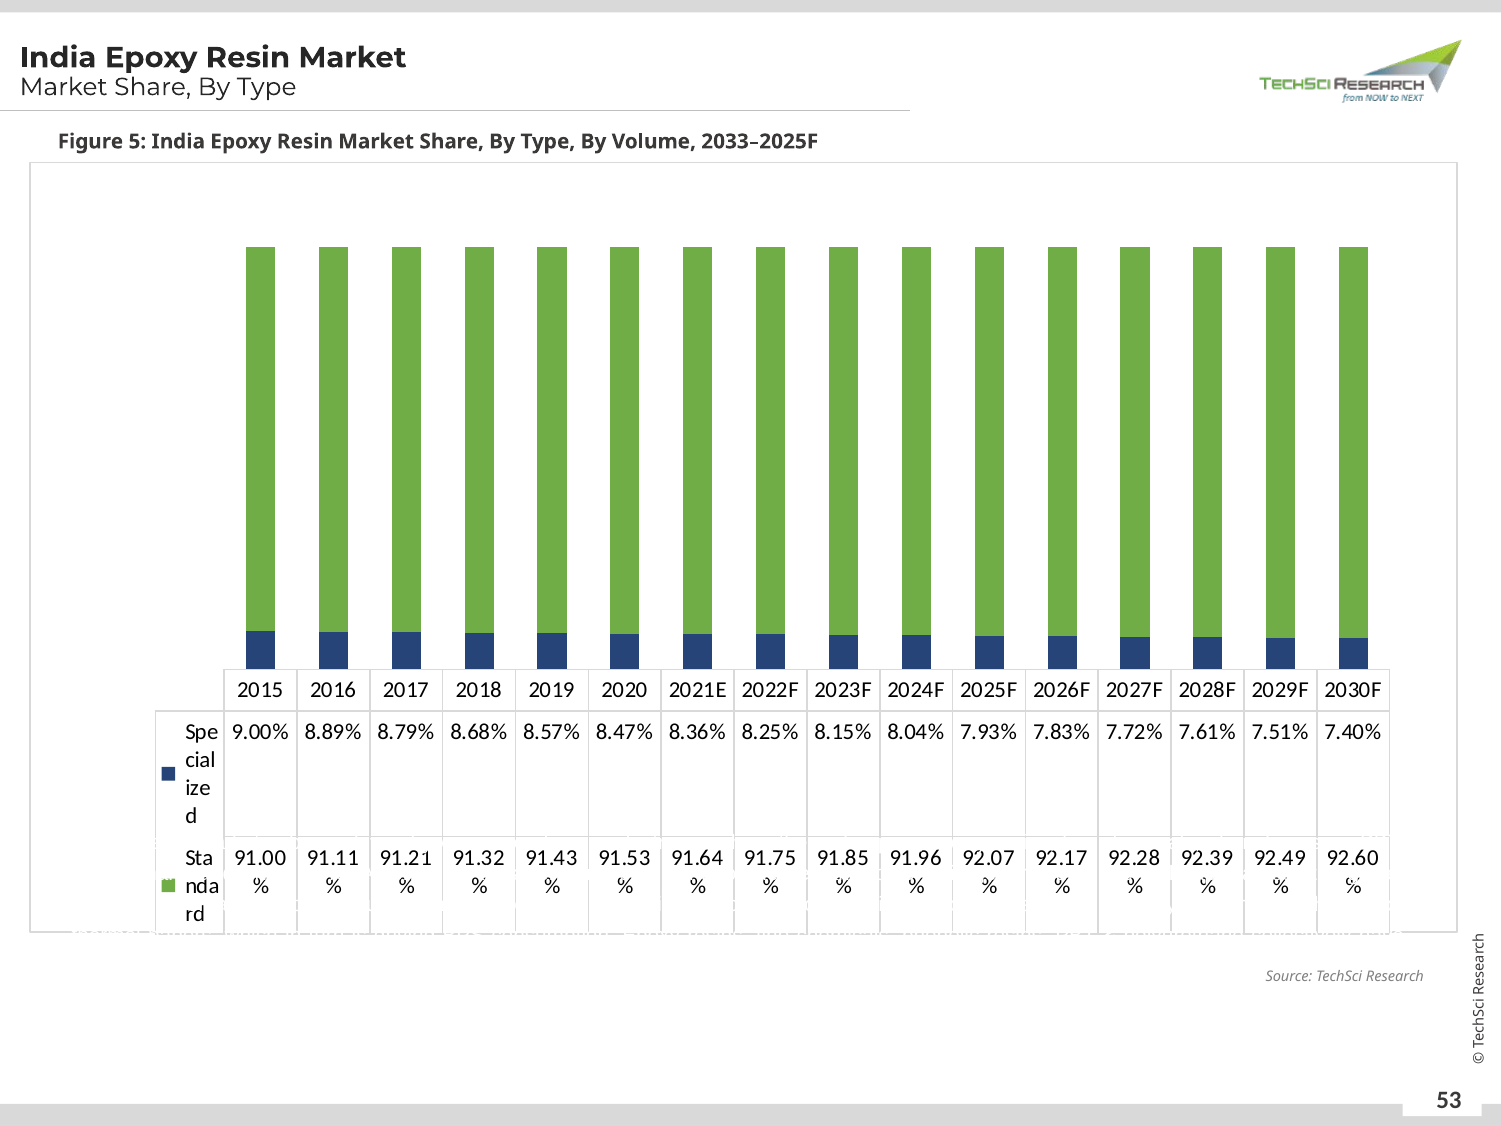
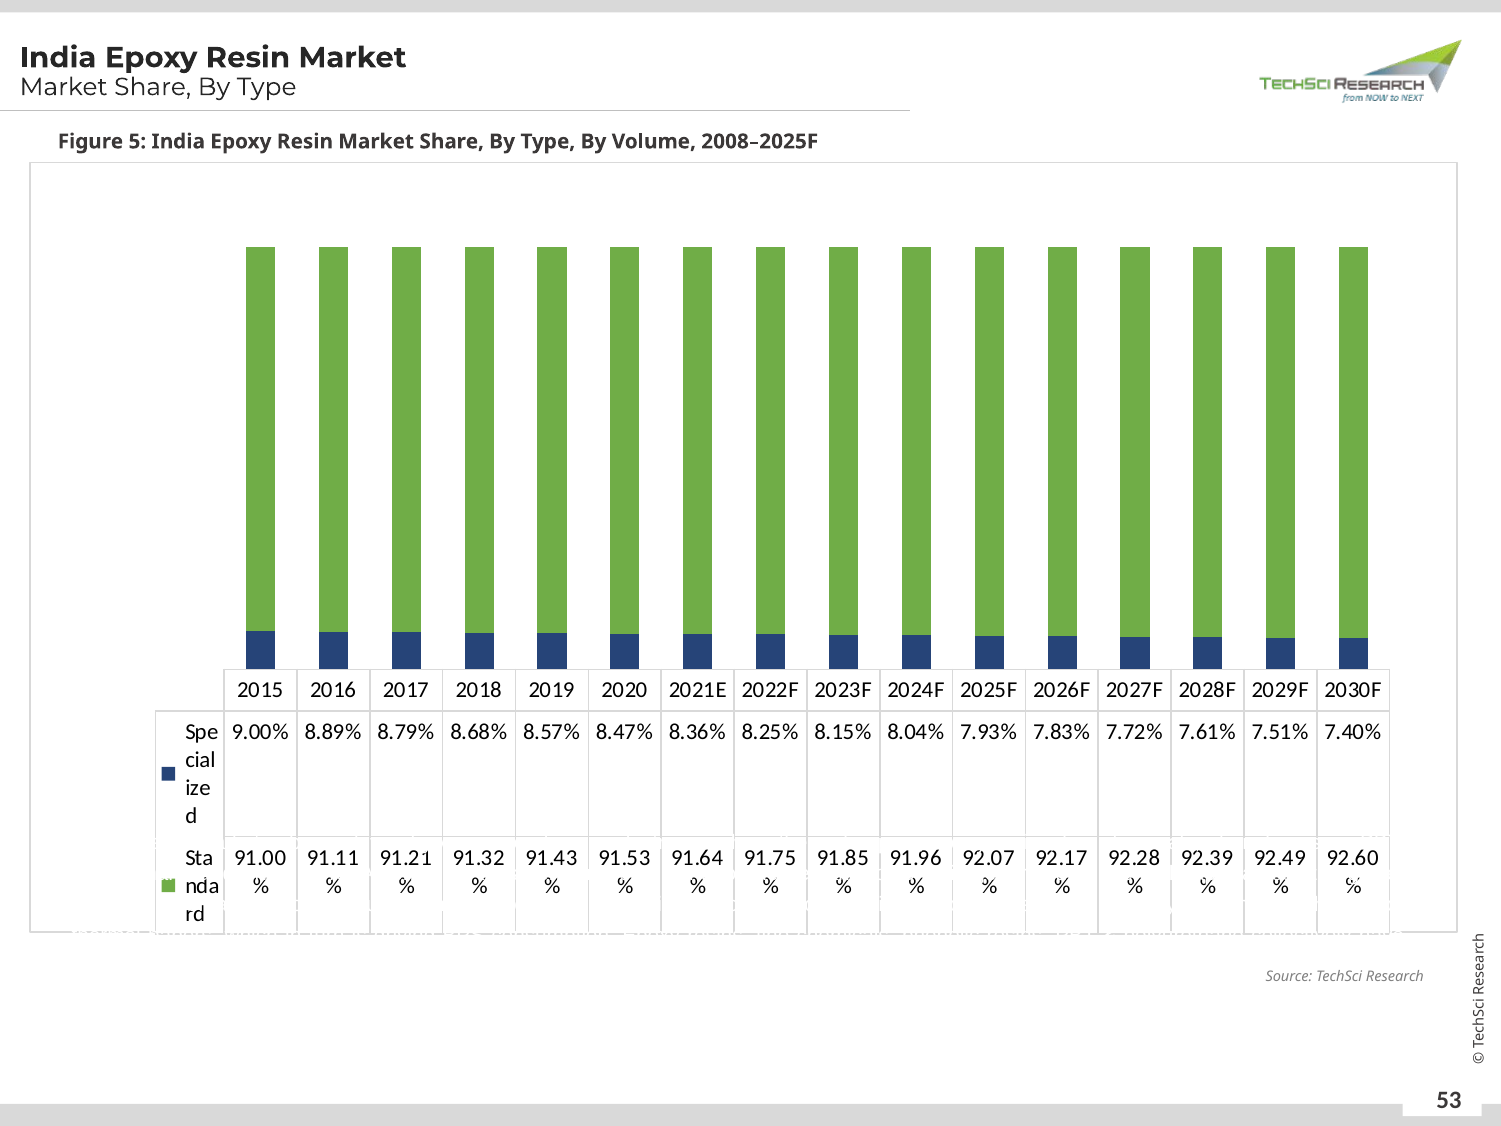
2033–2025F: 2033–2025F -> 2008–2025F
